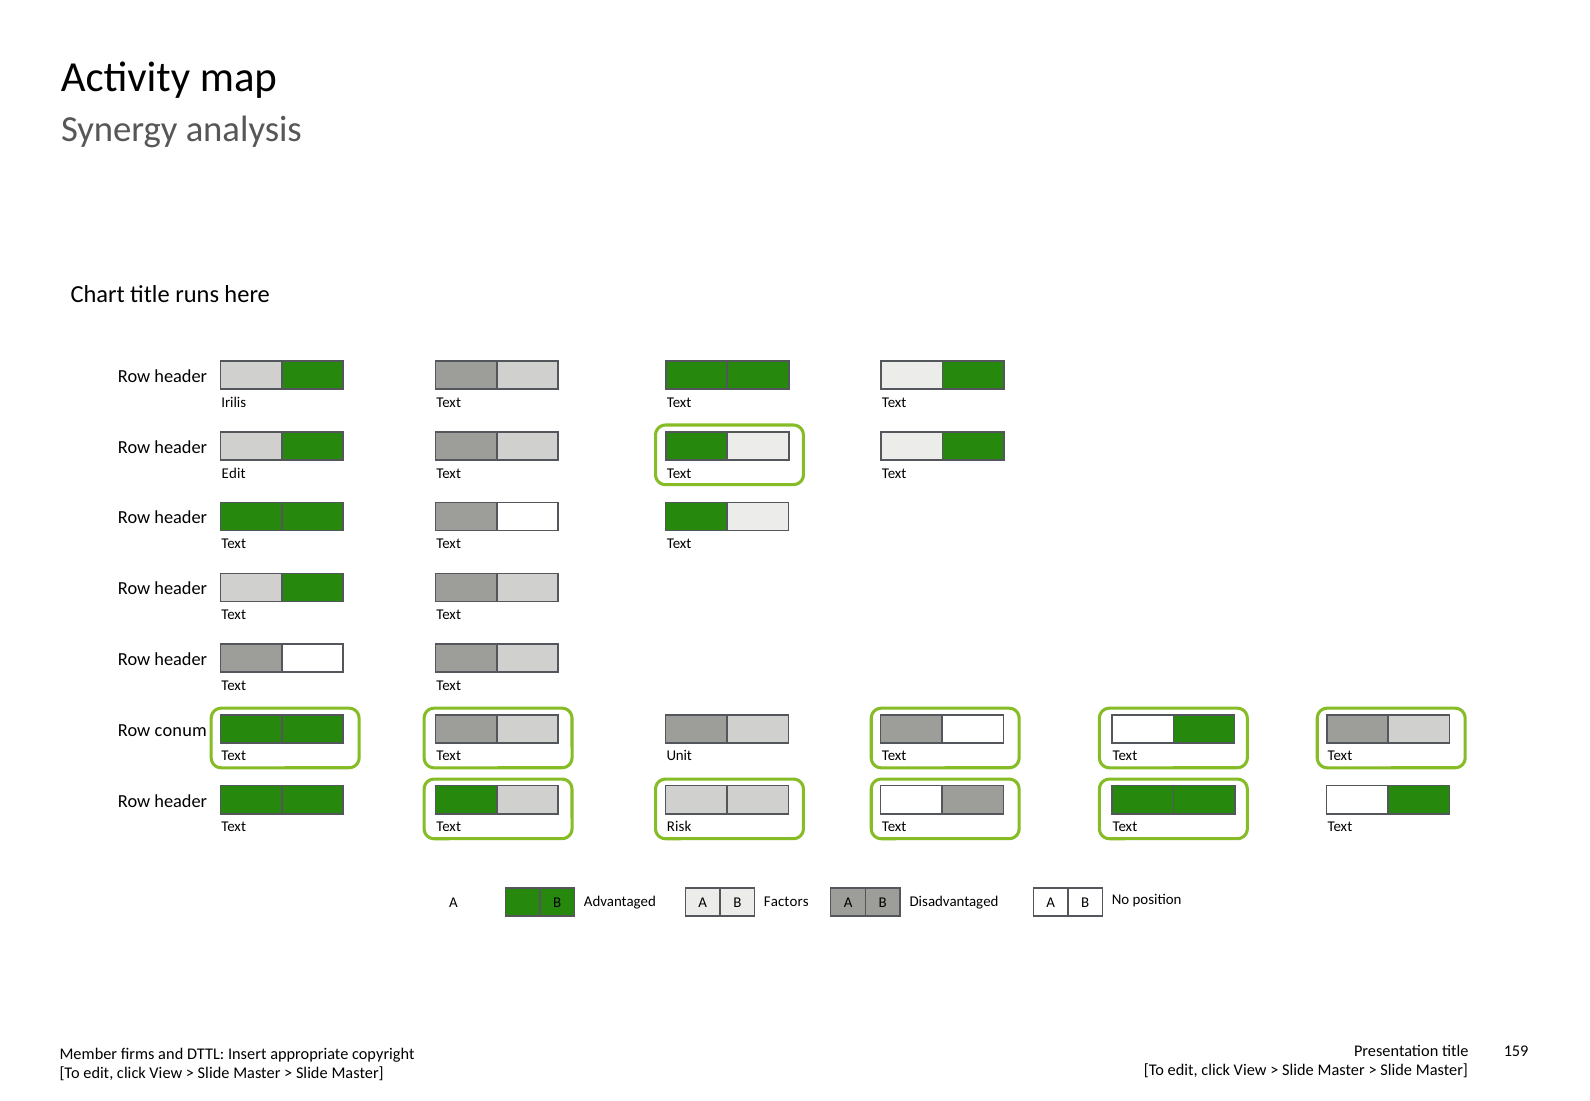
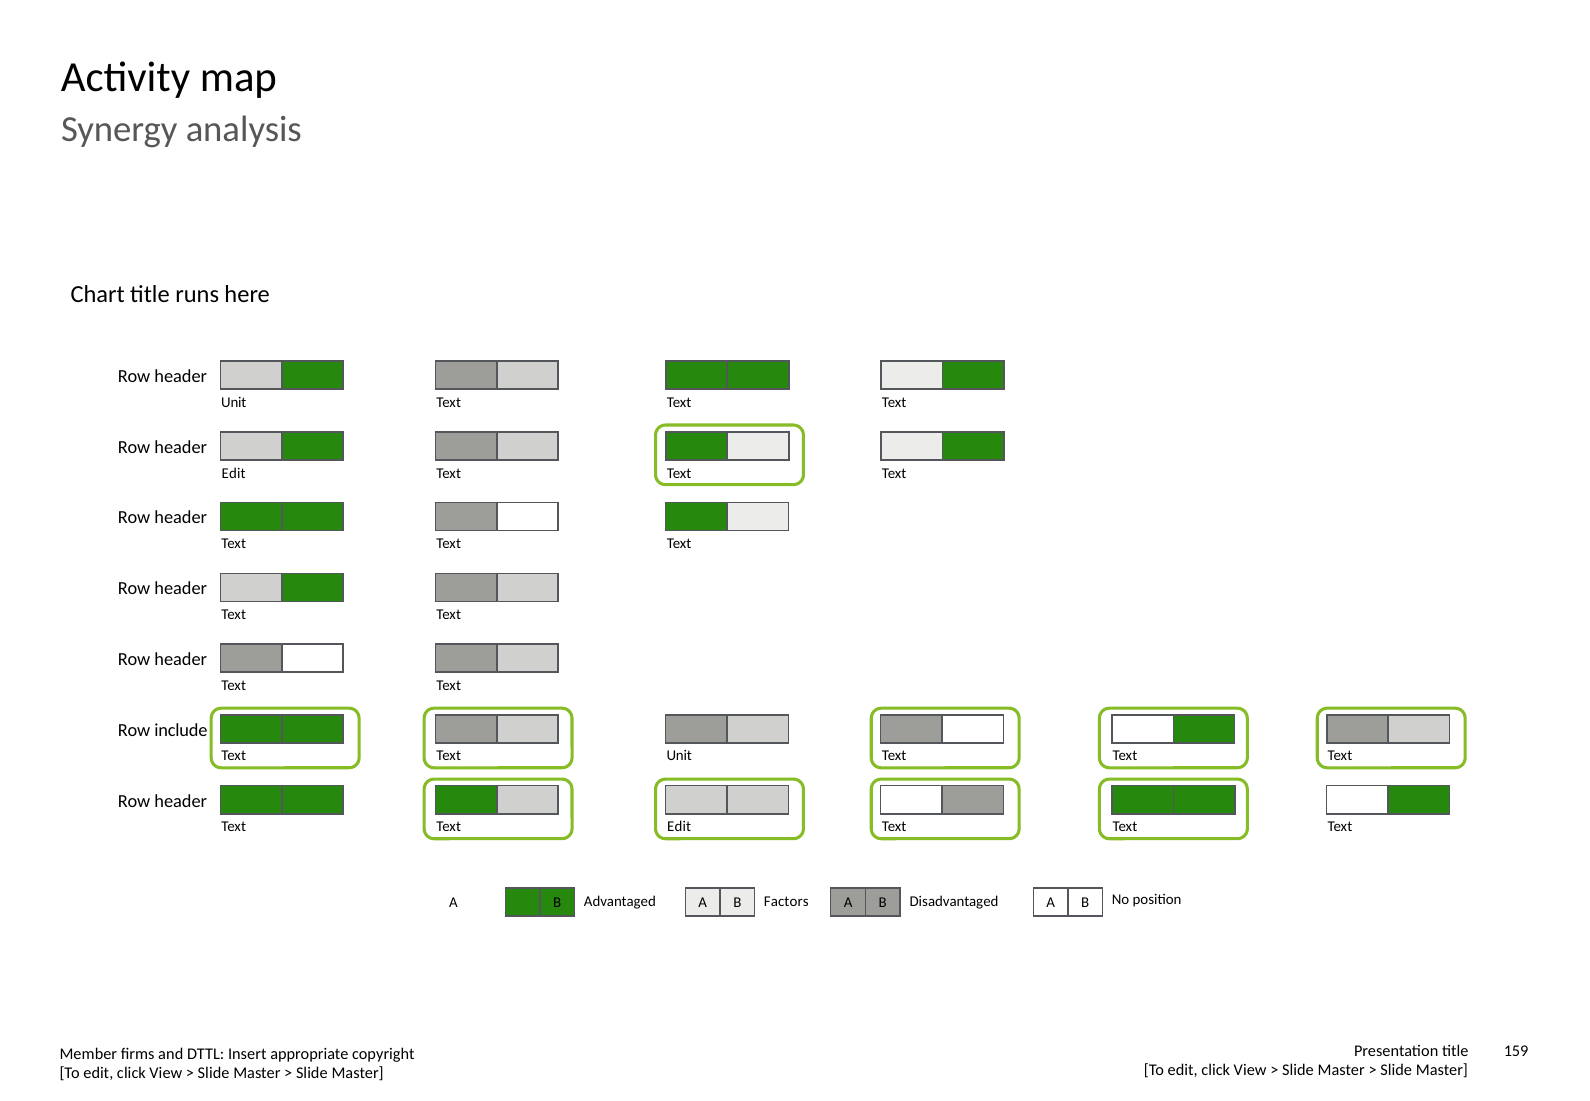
Irilis at (234, 402): Irilis -> Unit
conum: conum -> include
Risk at (679, 826): Risk -> Edit
